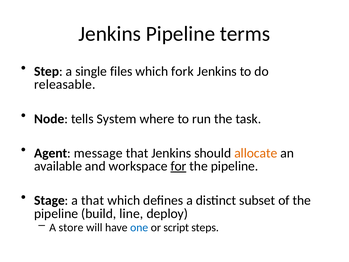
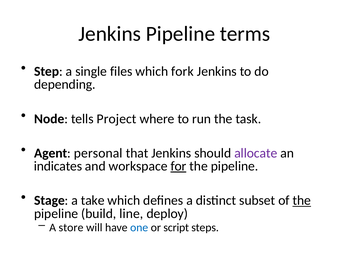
releasable: releasable -> depending
System: System -> Project
message: message -> personal
allocate colour: orange -> purple
available: available -> indicates
a that: that -> take
the at (302, 200) underline: none -> present
